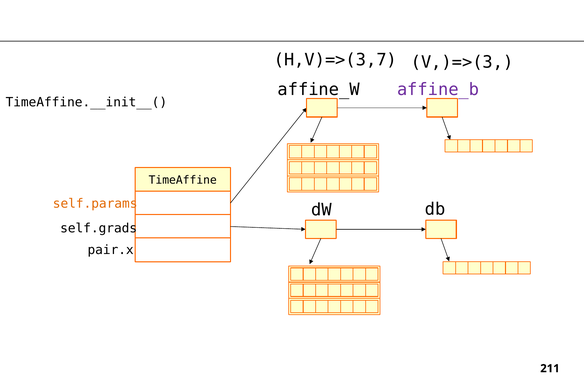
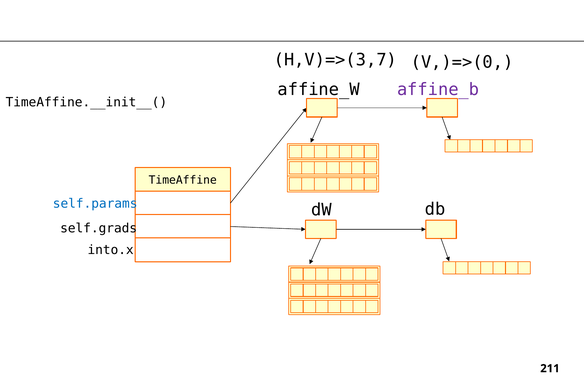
V,)=>(3: V,)=>(3 -> V,)=>(0
self.params colour: orange -> blue
pair.x: pair.x -> into.x
